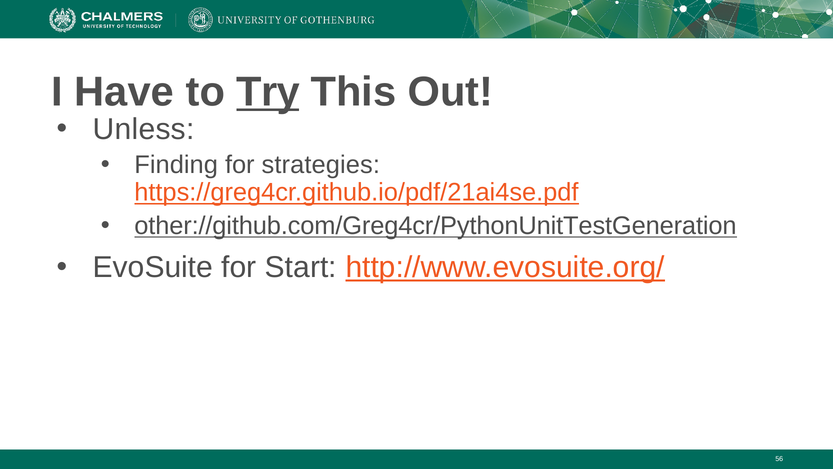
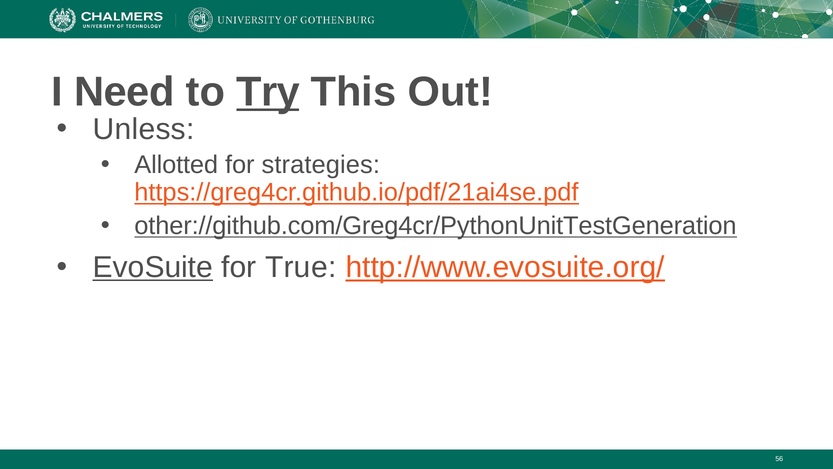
Have: Have -> Need
Finding: Finding -> Allotted
EvoSuite underline: none -> present
Start: Start -> True
